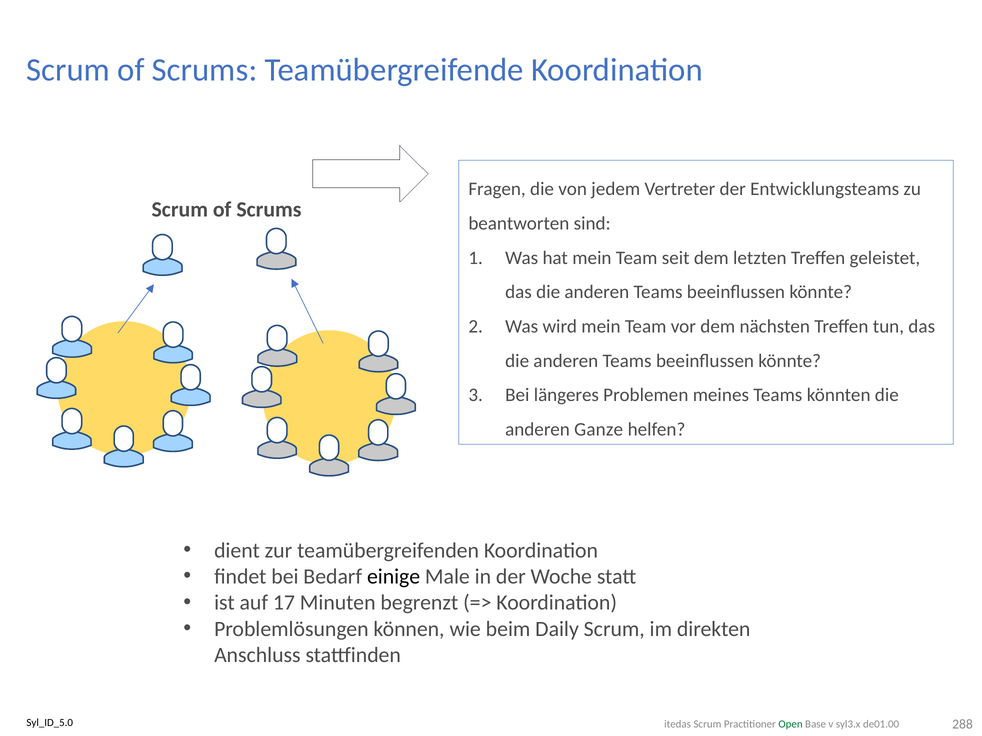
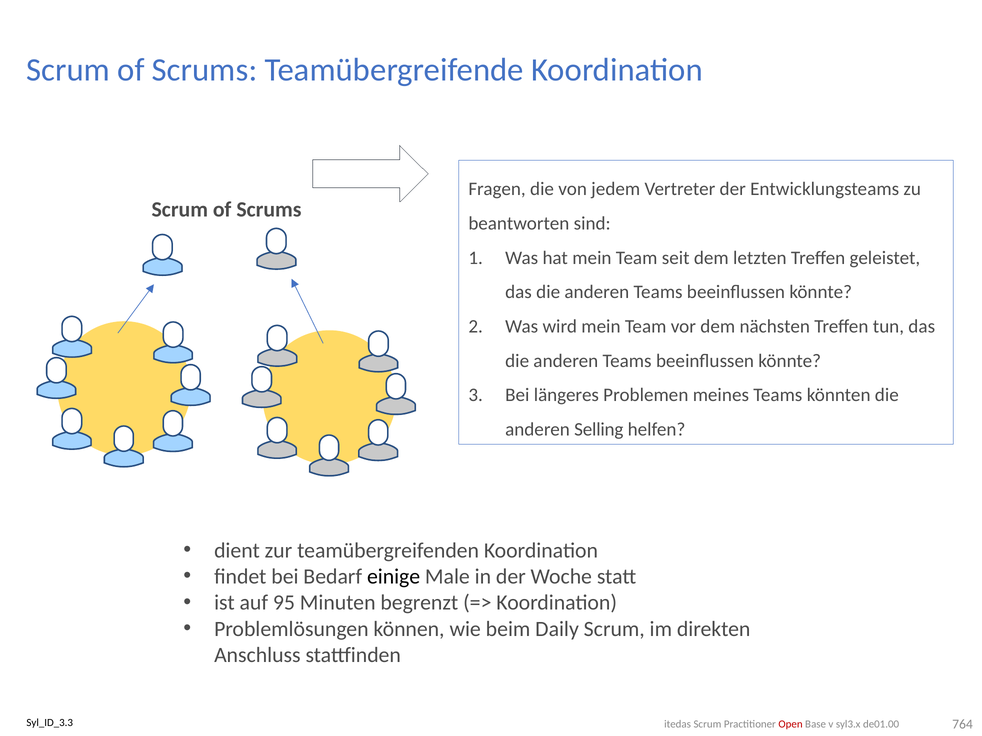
Ganze: Ganze -> Selling
17: 17 -> 95
Syl_ID_5.0: Syl_ID_5.0 -> Syl_ID_3.3
Open colour: green -> red
288: 288 -> 764
